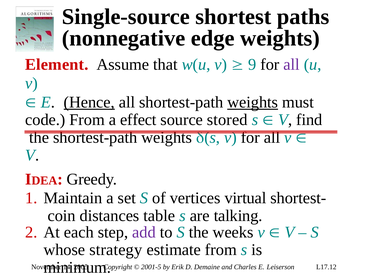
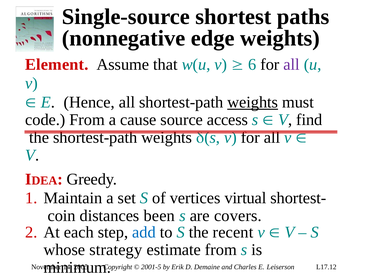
9: 9 -> 6
Hence underline: present -> none
effect: effect -> cause
stored: stored -> access
table: table -> been
talking: talking -> covers
add colour: purple -> blue
weeks: weeks -> recent
